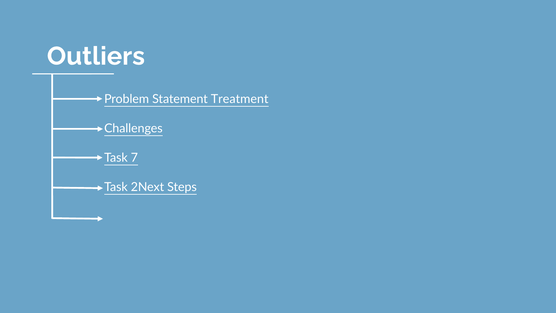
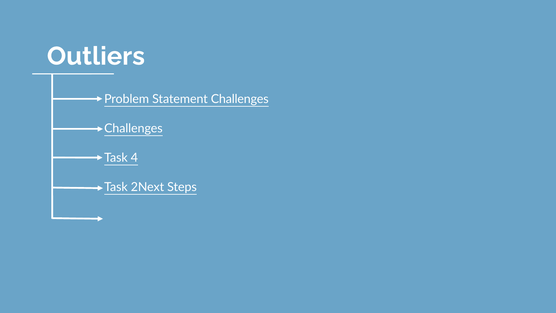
Statement Treatment: Treatment -> Challenges
7: 7 -> 4
